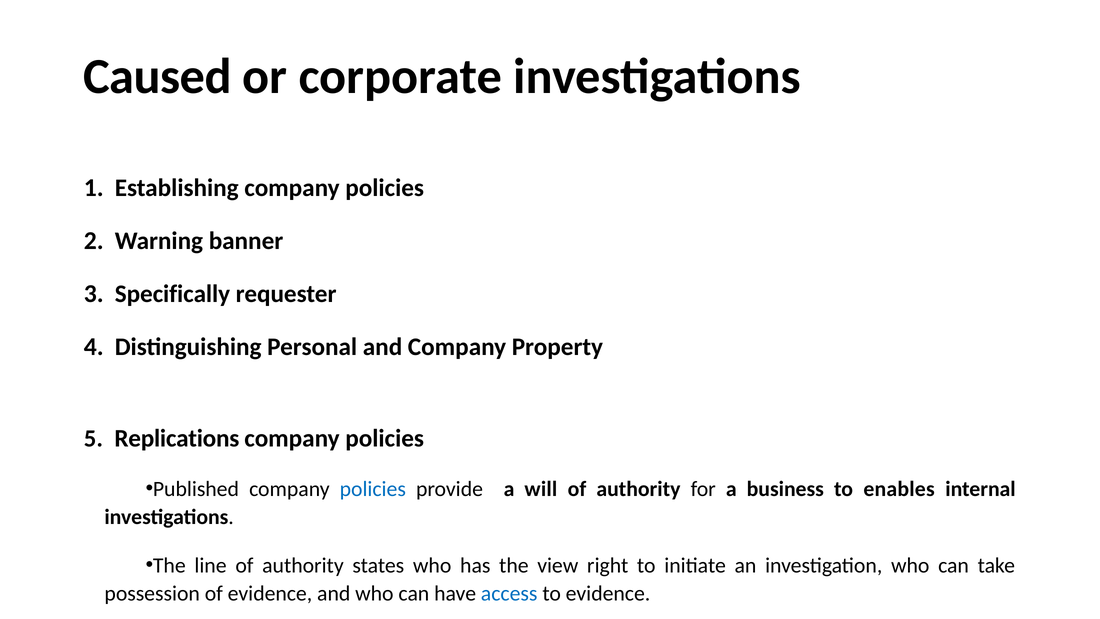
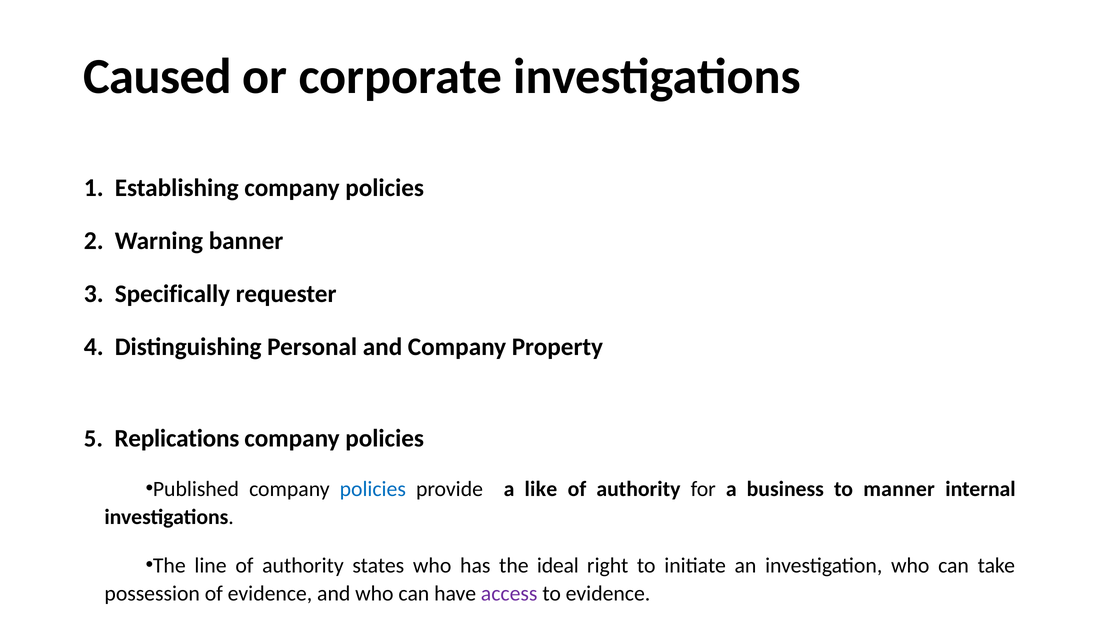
will: will -> like
enables: enables -> manner
view: view -> ideal
access colour: blue -> purple
